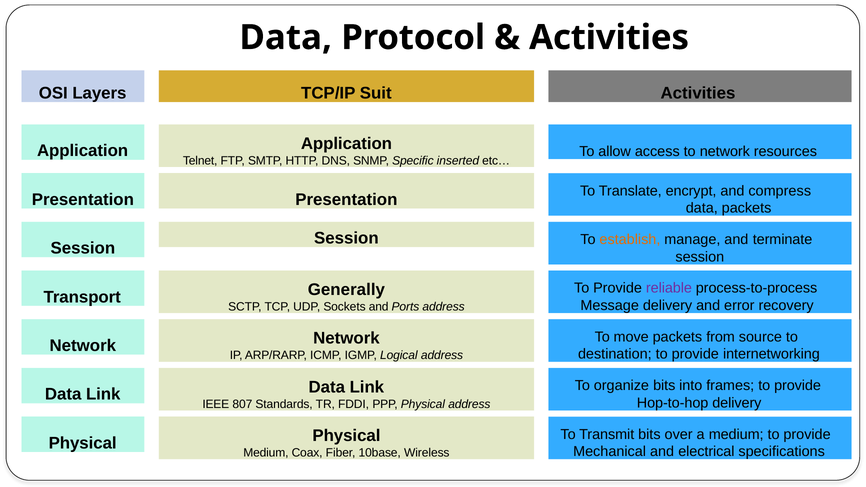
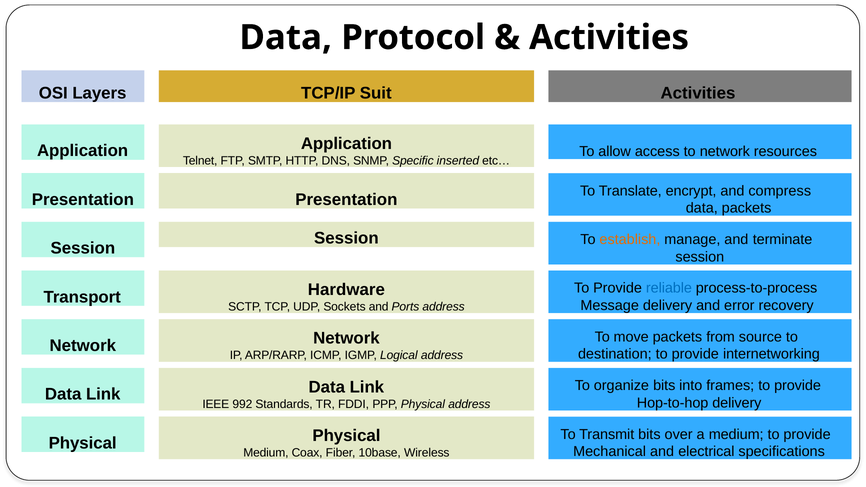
reliable colour: purple -> blue
Generally: Generally -> Hardware
807: 807 -> 992
